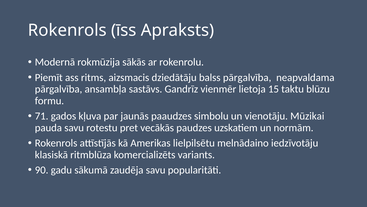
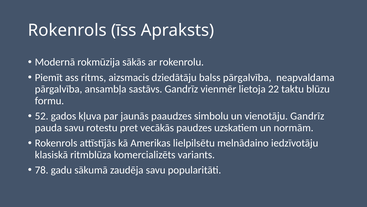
15: 15 -> 22
71: 71 -> 52
vienotāju Mūzikai: Mūzikai -> Gandrīz
90: 90 -> 78
